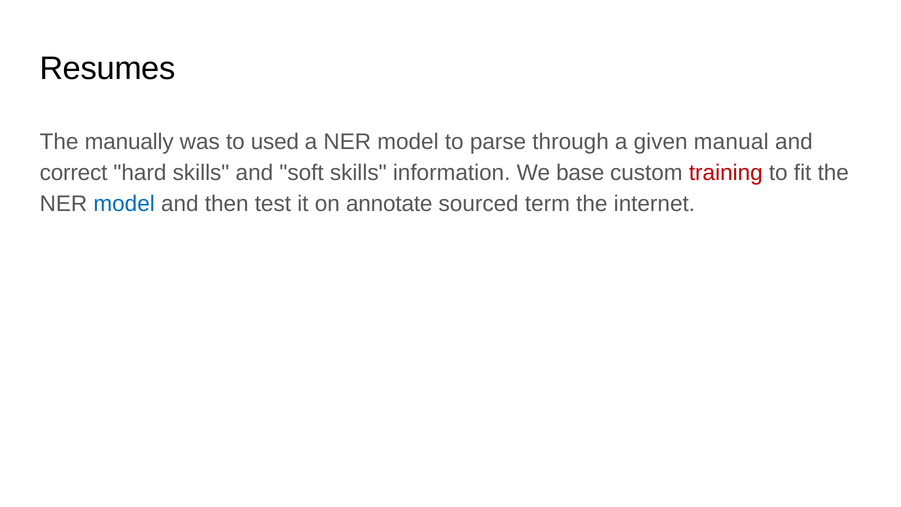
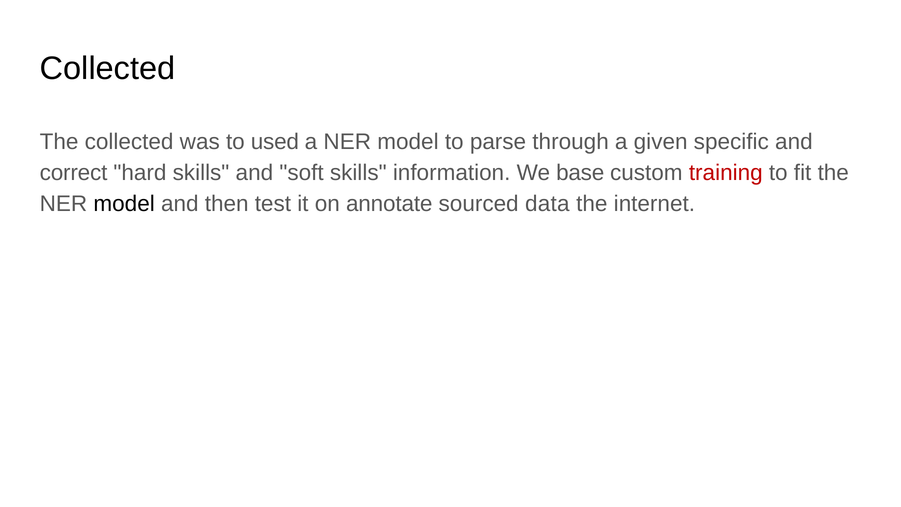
Resumes at (108, 69): Resumes -> Collected
The manually: manually -> collected
manual: manual -> specific
model at (124, 204) colour: blue -> black
term: term -> data
